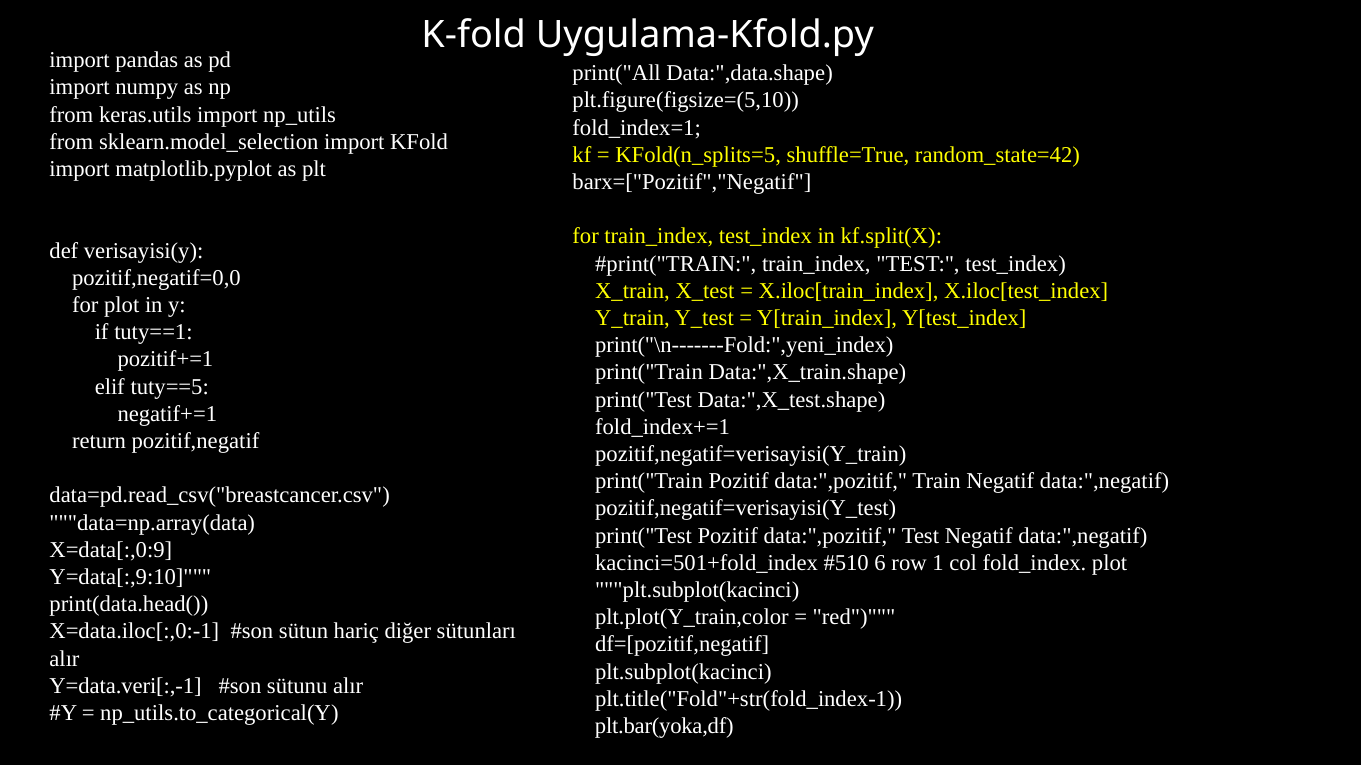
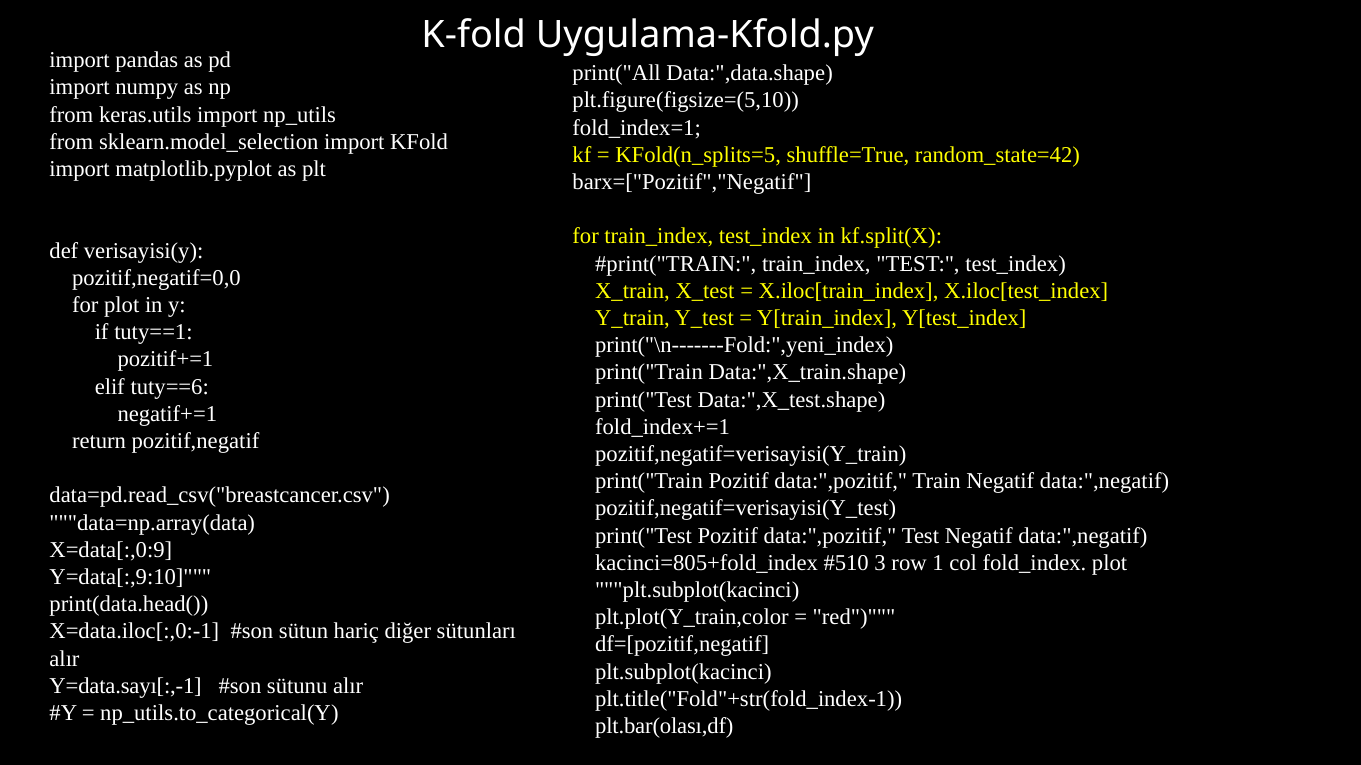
tuty==5: tuty==5 -> tuty==6
kacinci=501+fold_index: kacinci=501+fold_index -> kacinci=805+fold_index
6: 6 -> 3
Y=data.veri[:,-1: Y=data.veri[:,-1 -> Y=data.sayı[:,-1
plt.bar(yoka,df: plt.bar(yoka,df -> plt.bar(olası,df
